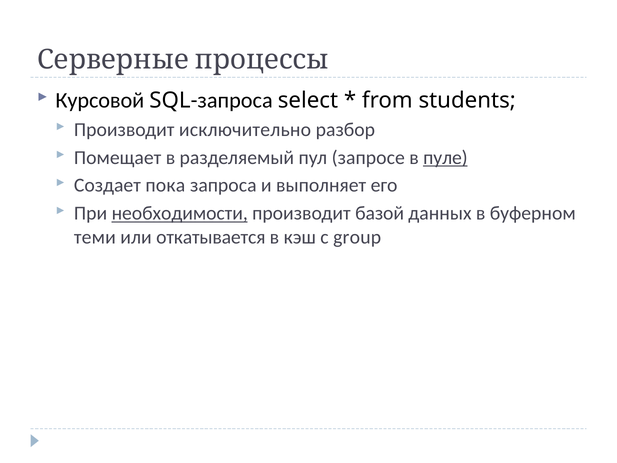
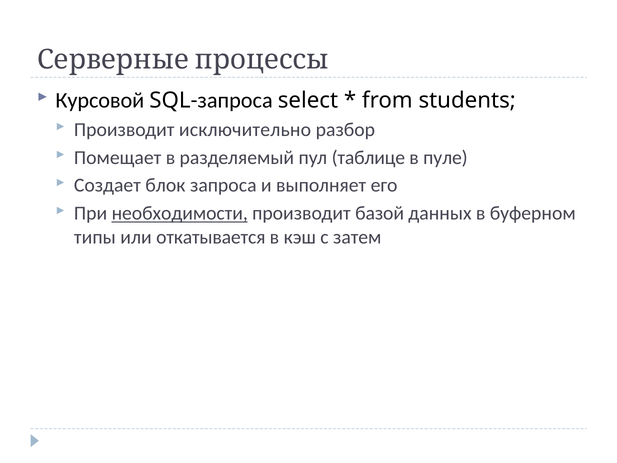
запросе: запросе -> таблице
пуле underline: present -> none
пока: пока -> блок
теми: теми -> типы
group: group -> затем
